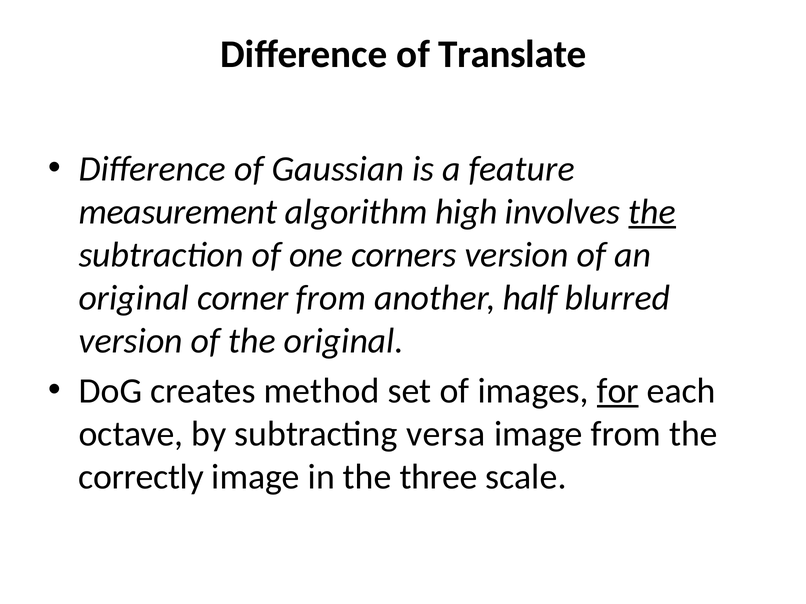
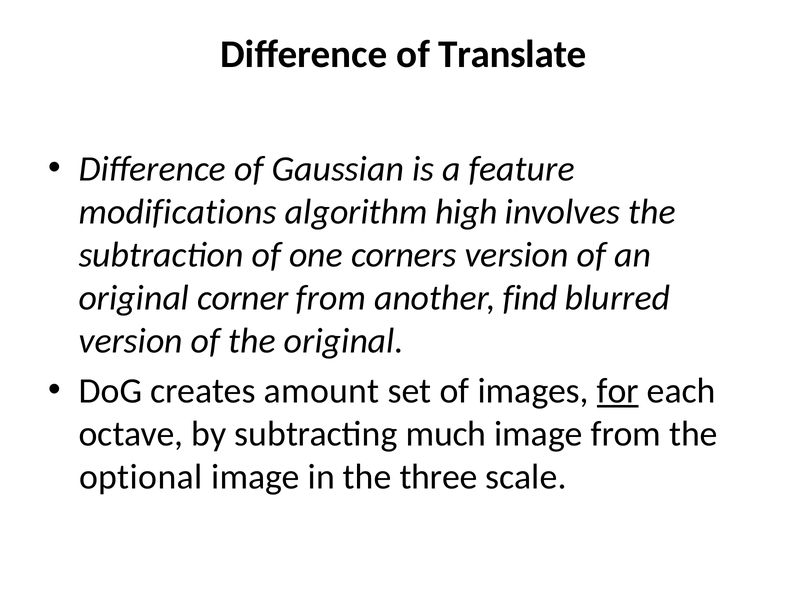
measurement: measurement -> modifications
the at (652, 212) underline: present -> none
half: half -> find
method: method -> amount
versa: versa -> much
correctly: correctly -> optional
